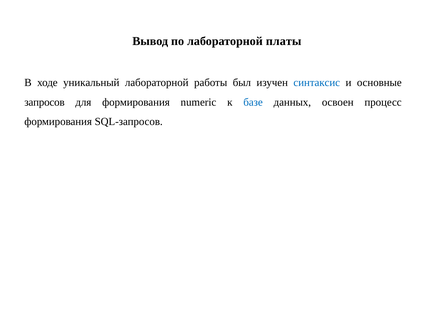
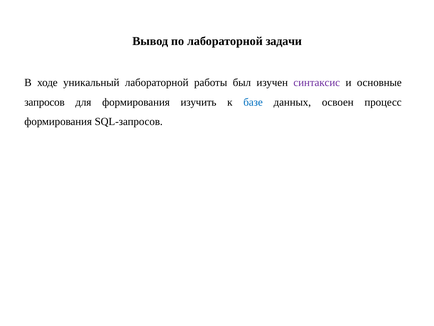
платы: платы -> задачи
синтаксис colour: blue -> purple
numeric: numeric -> изучить
